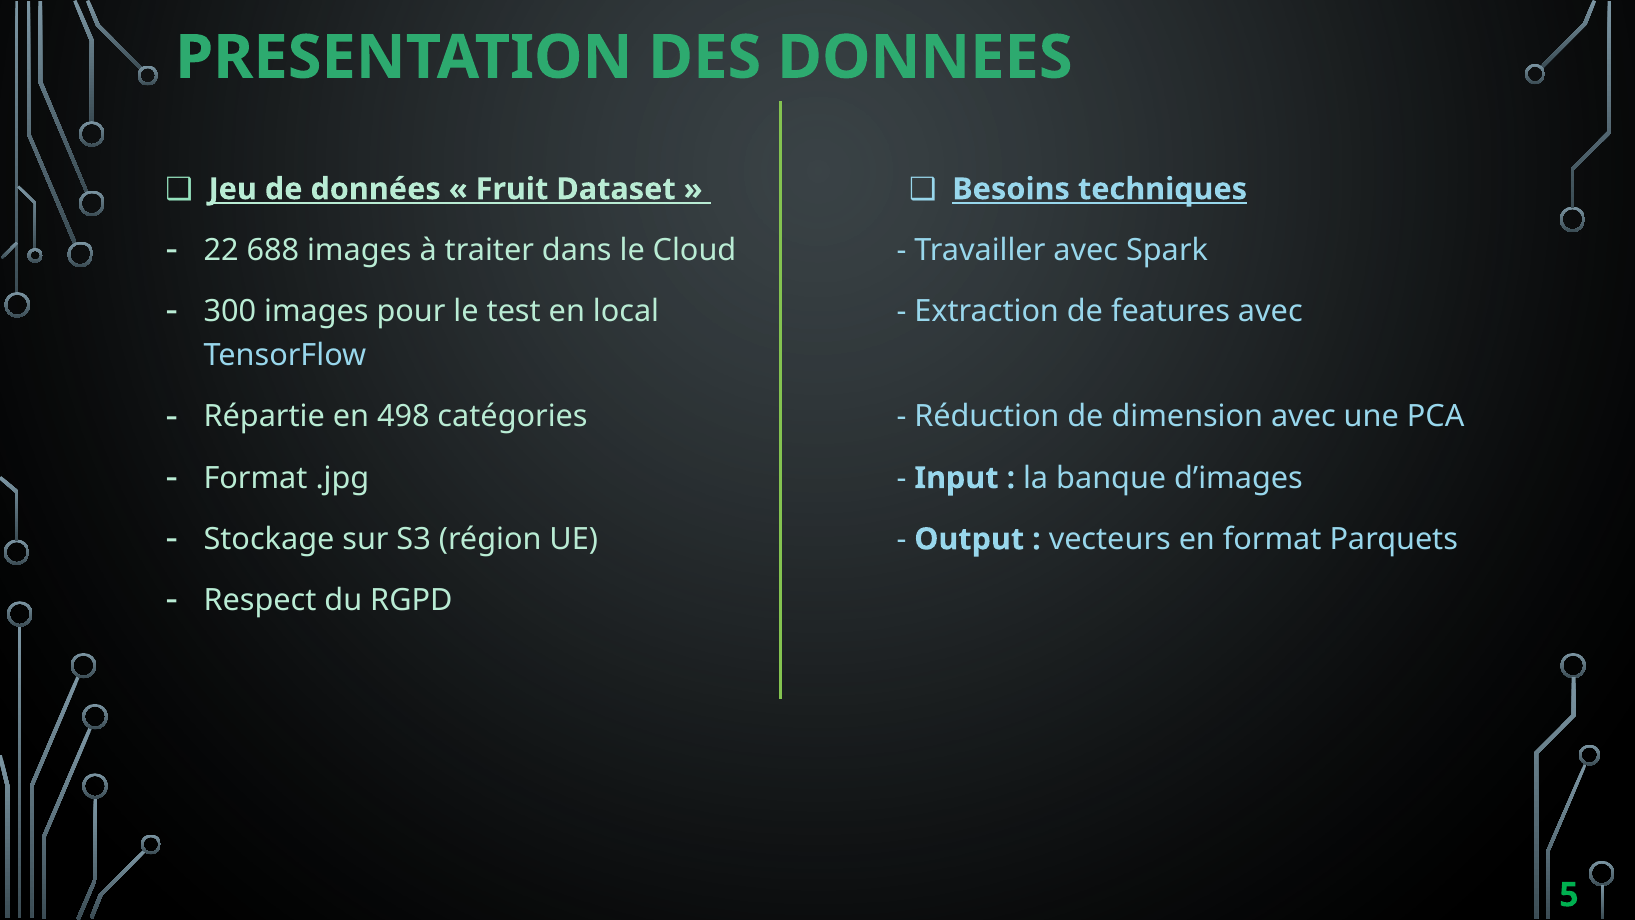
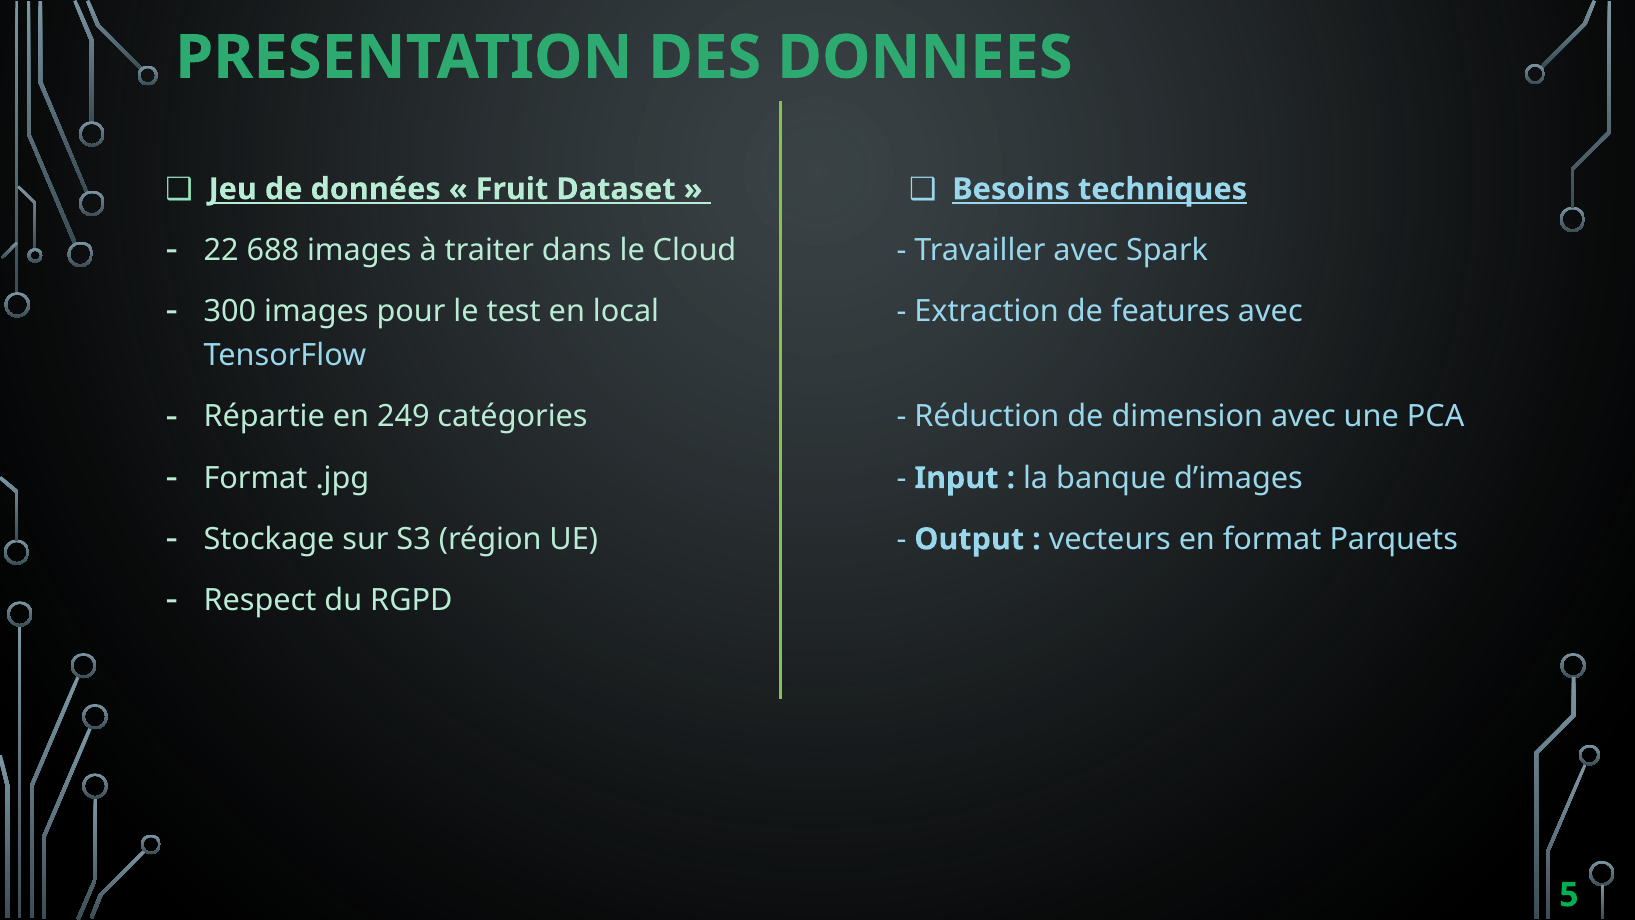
498: 498 -> 249
